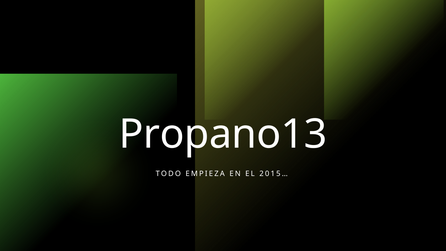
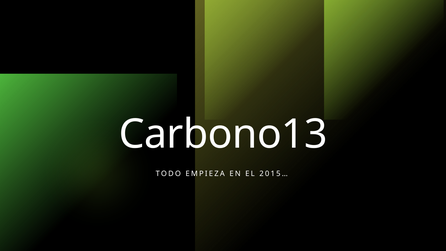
Propano13: Propano13 -> Carbono13
